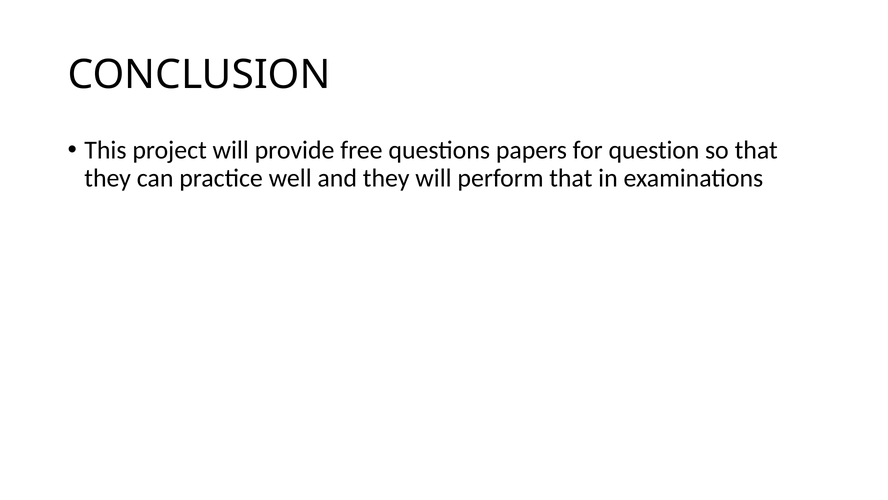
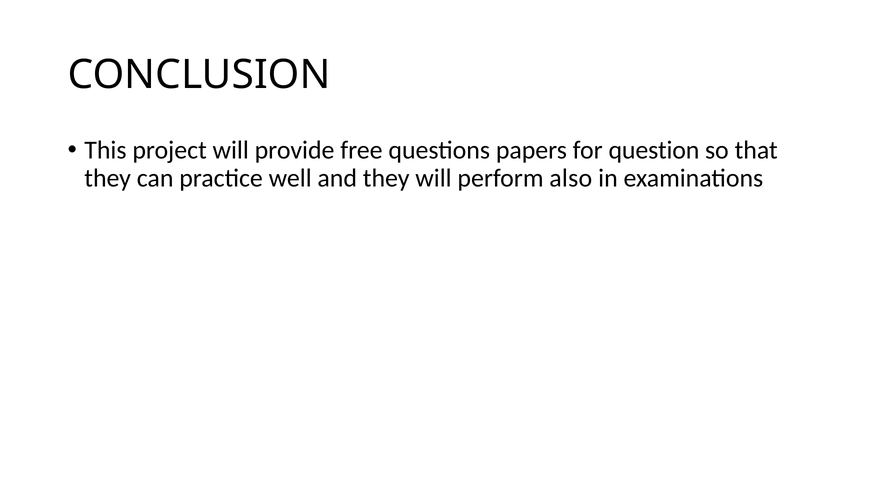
perform that: that -> also
